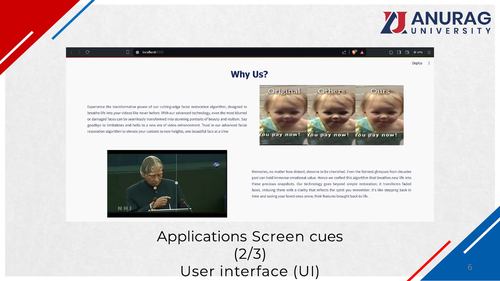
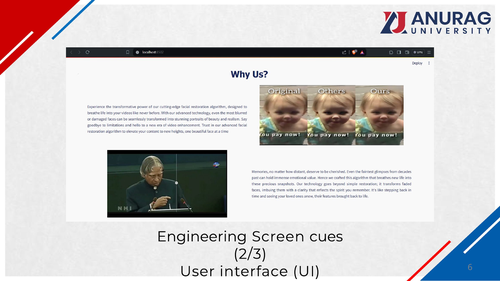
Applications: Applications -> Engineering
